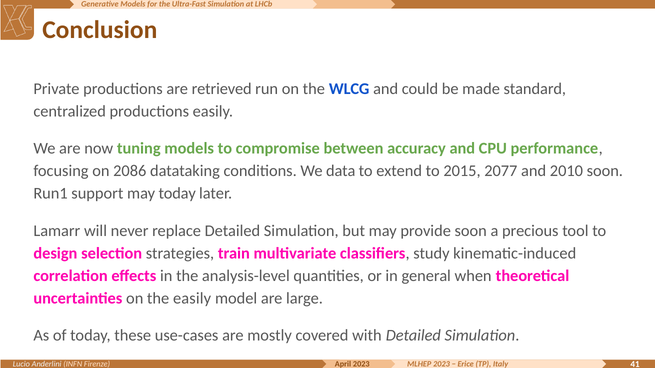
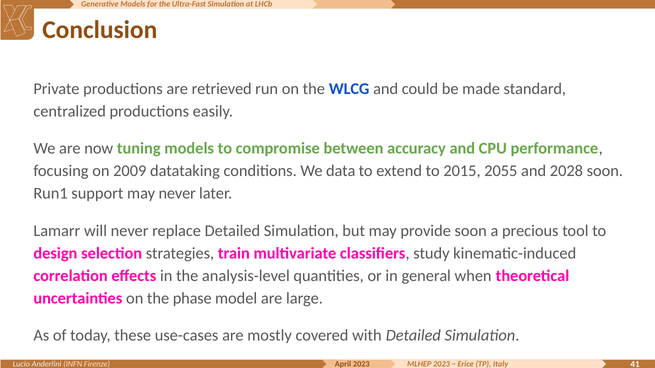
2086: 2086 -> 2009
2077: 2077 -> 2055
2010: 2010 -> 2028
may today: today -> never
the easily: easily -> phase
